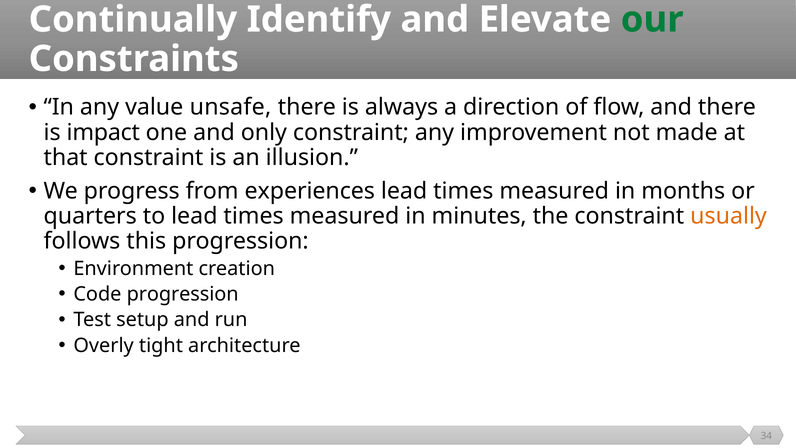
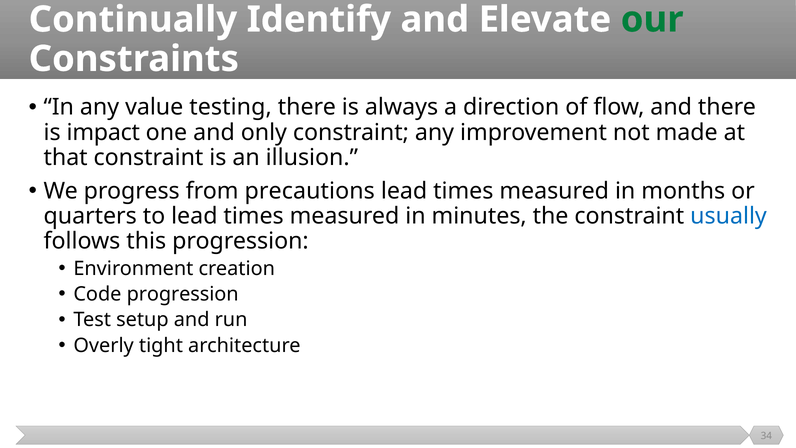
unsafe: unsafe -> testing
experiences: experiences -> precautions
usually colour: orange -> blue
